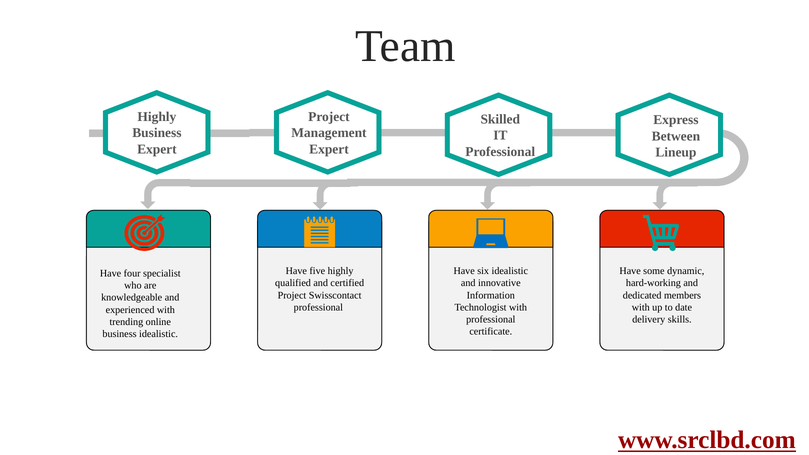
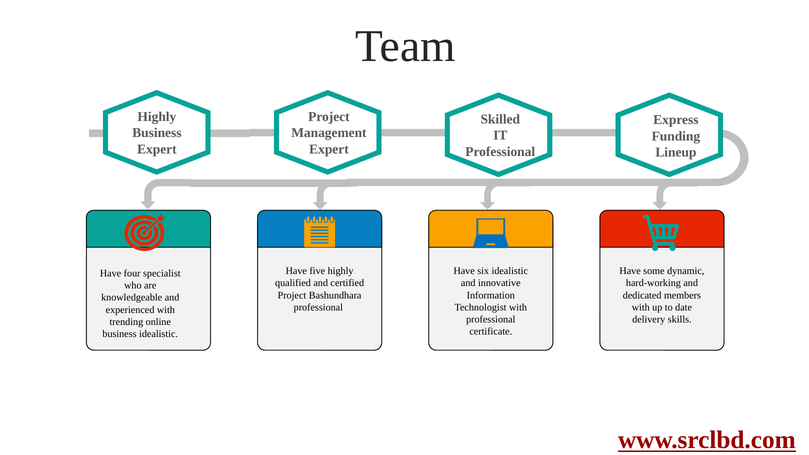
Between: Between -> Funding
Swisscontact: Swisscontact -> Bashundhara
